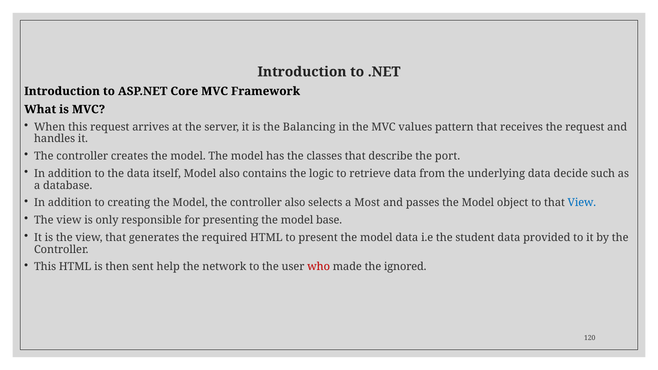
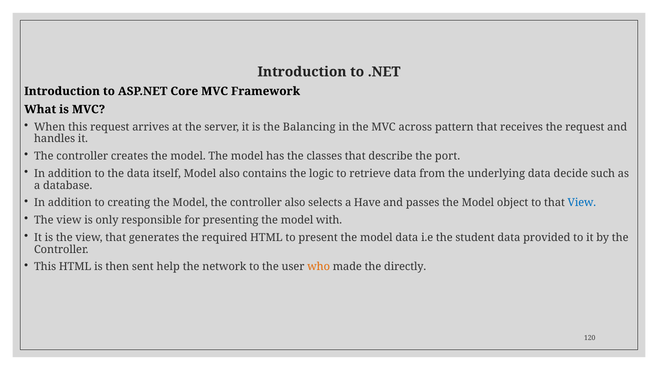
values: values -> across
Most: Most -> Have
base: base -> with
who colour: red -> orange
ignored: ignored -> directly
